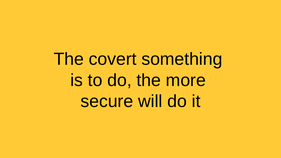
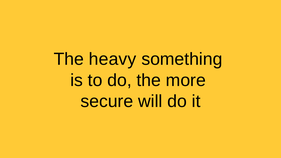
covert: covert -> heavy
